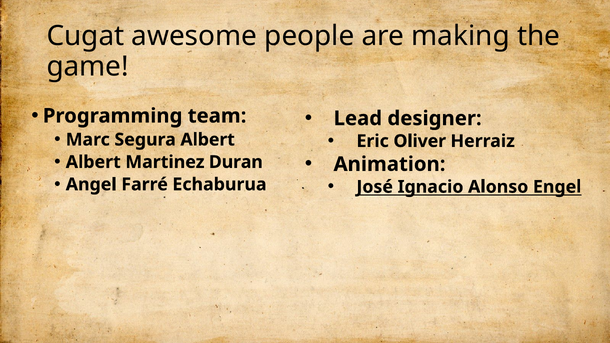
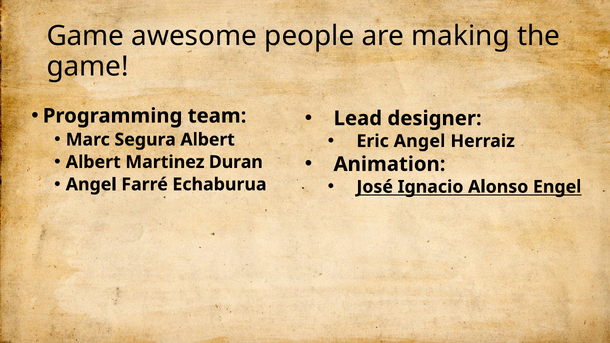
Cugat at (85, 36): Cugat -> Game
Eric Oliver: Oliver -> Angel
